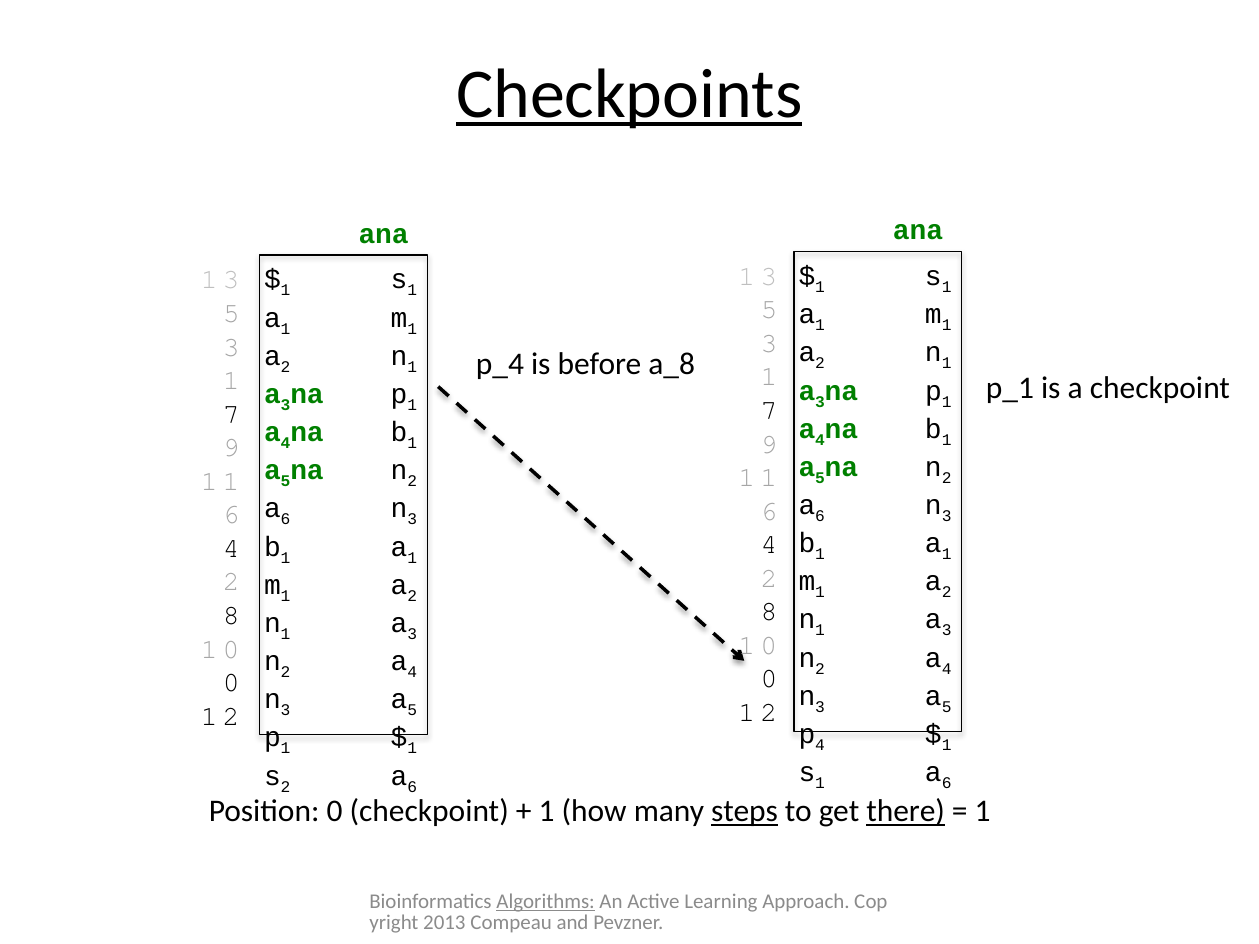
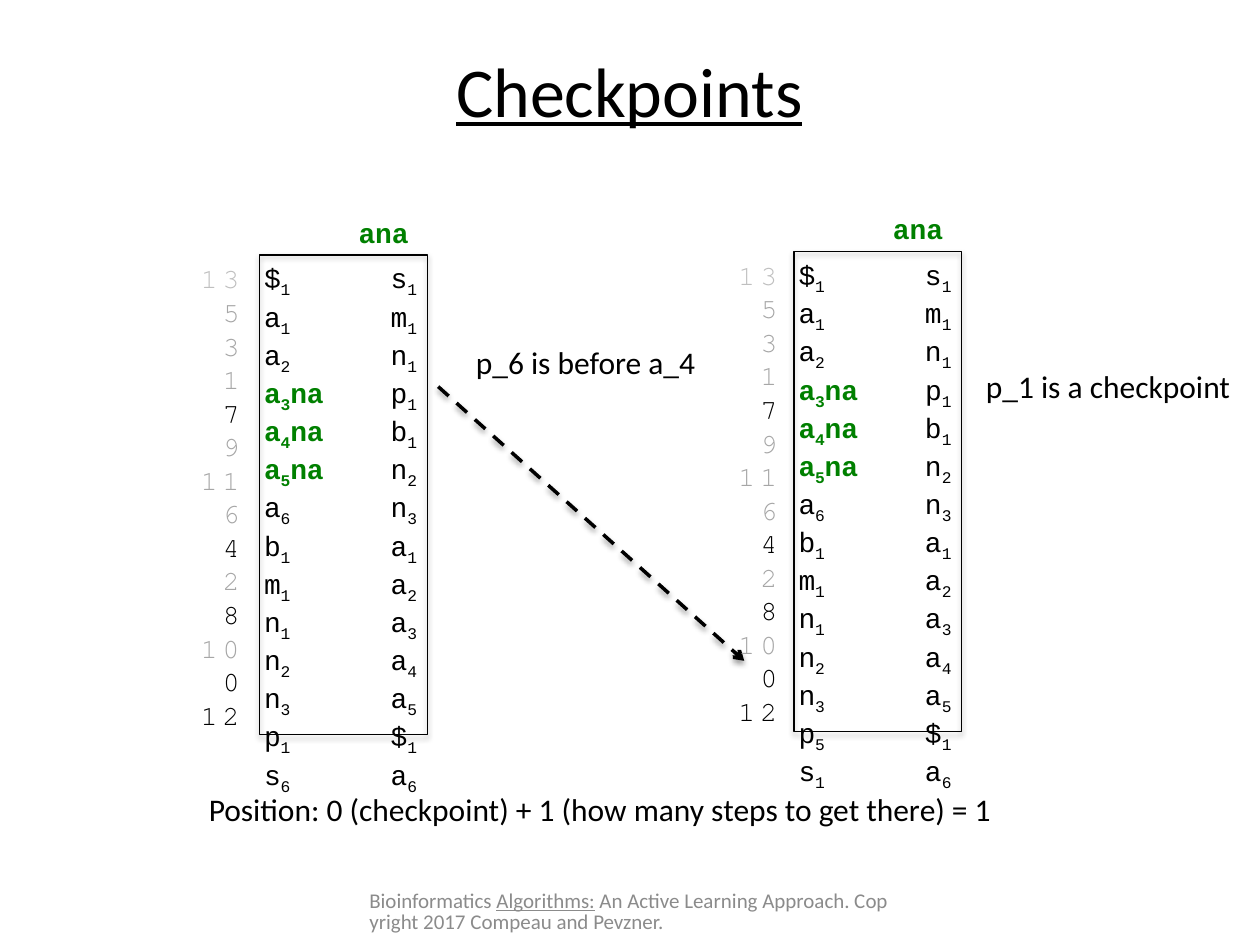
p_4: p_4 -> p_6
a_8: a_8 -> a_4
4 at (820, 745): 4 -> 5
2 at (286, 787): 2 -> 6
steps underline: present -> none
there underline: present -> none
2013: 2013 -> 2017
